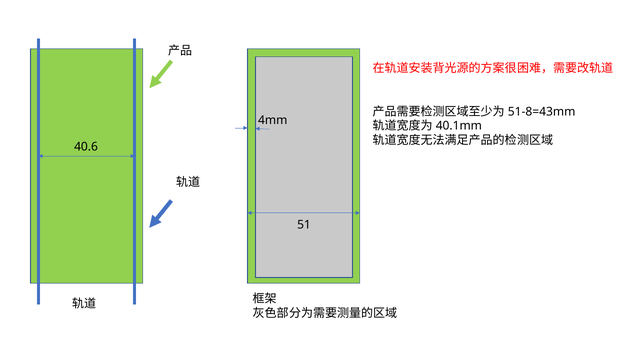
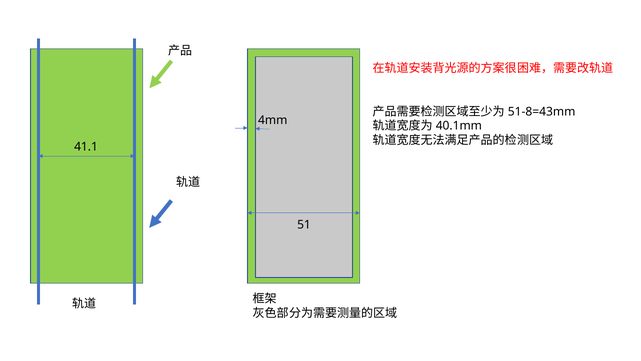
40.6: 40.6 -> 41.1
